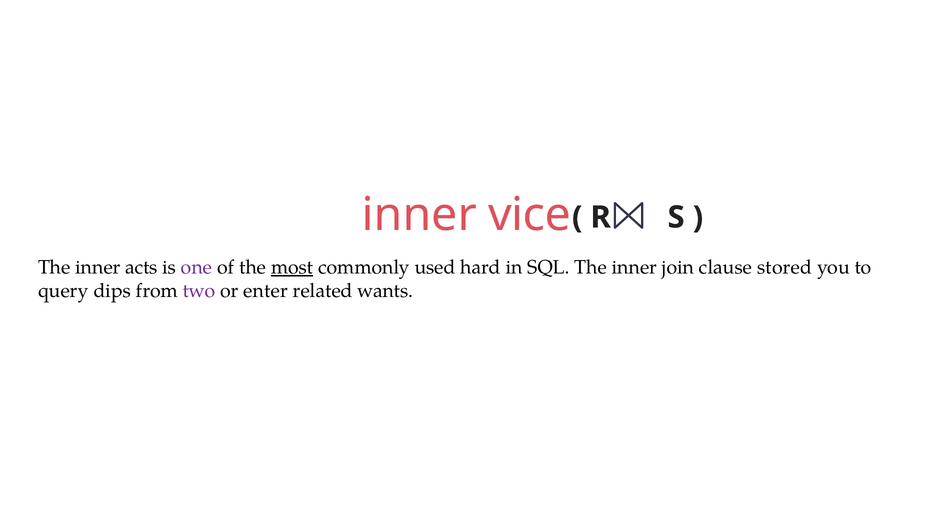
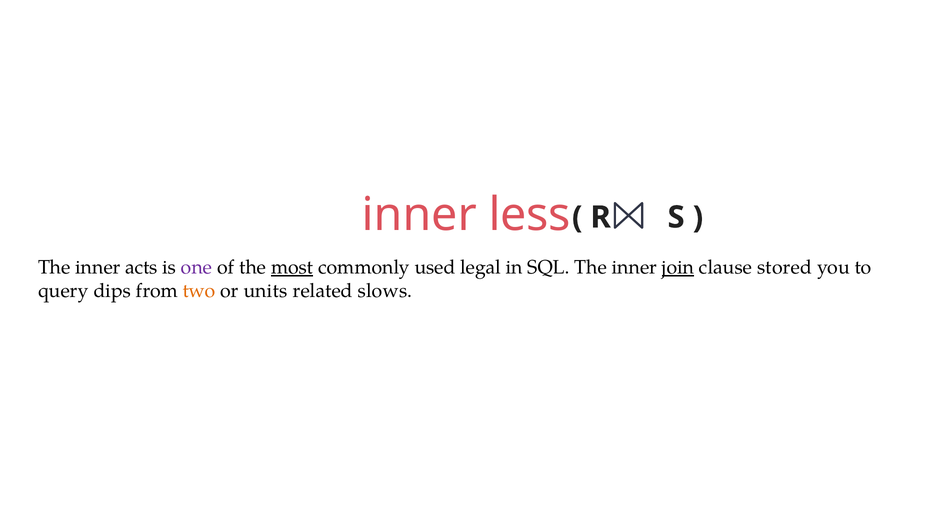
vice: vice -> less
hard: hard -> legal
join underline: none -> present
two colour: purple -> orange
enter: enter -> units
wants: wants -> slows
